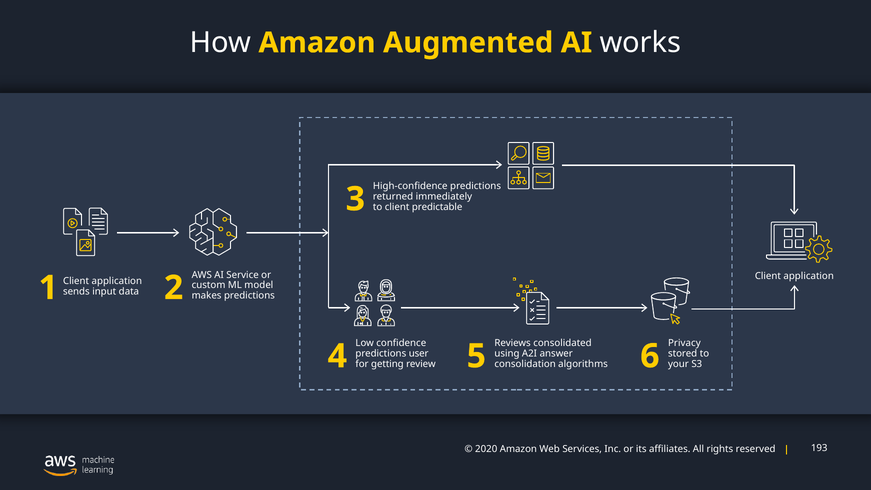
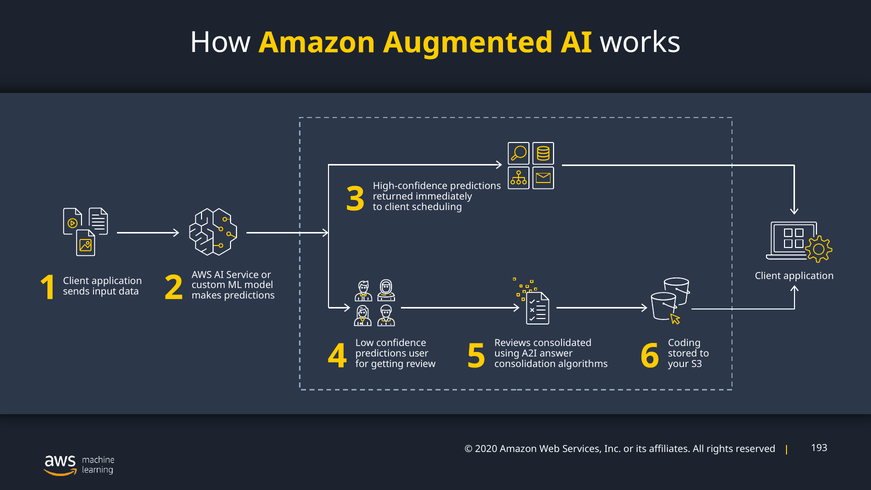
predictable: predictable -> scheduling
Privacy: Privacy -> Coding
